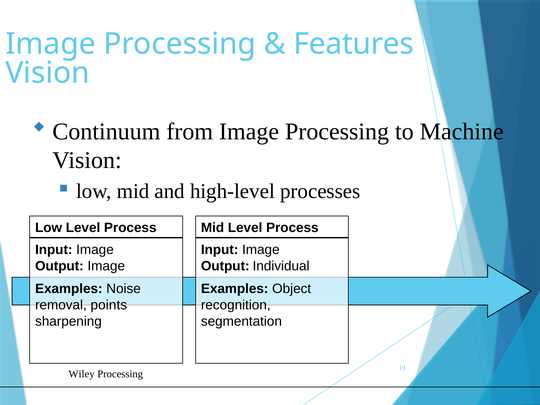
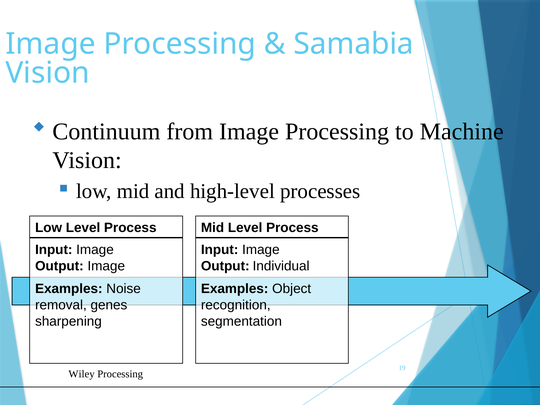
Features: Features -> Samabia
points: points -> genes
